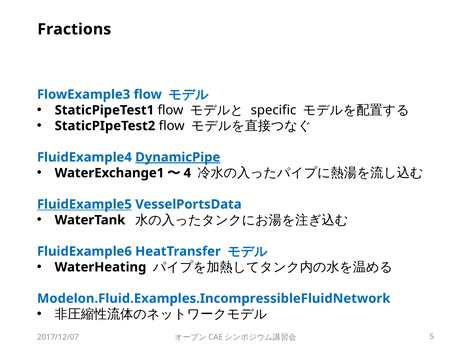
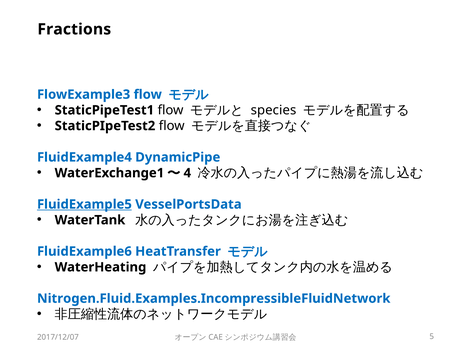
specific: specific -> species
DynamicPipe underline: present -> none
Modelon.Fluid.Examples.IncompressibleFluidNetwork: Modelon.Fluid.Examples.IncompressibleFluidNetwork -> Nitrogen.Fluid.Examples.IncompressibleFluidNetwork
